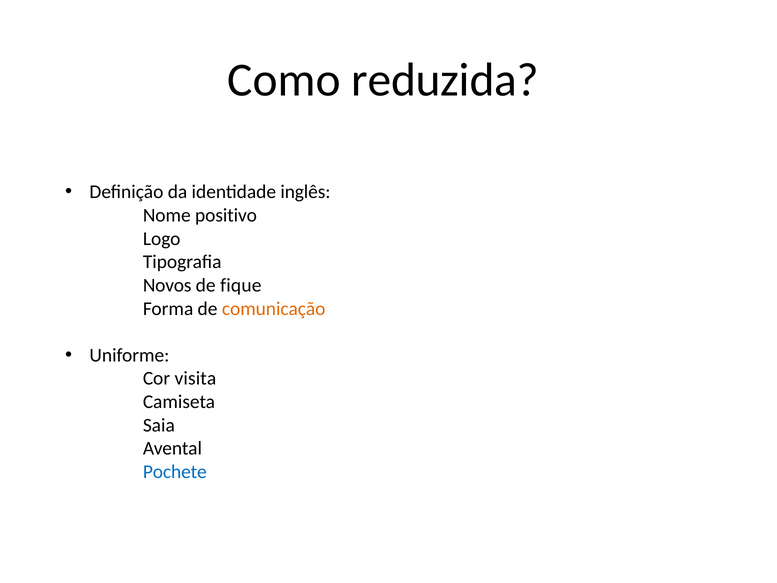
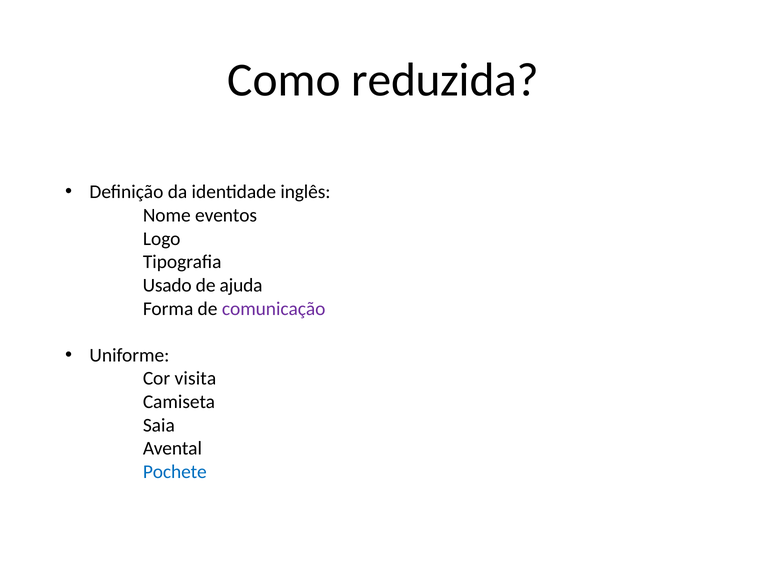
positivo: positivo -> eventos
Novos: Novos -> Usado
fique: fique -> ajuda
comunicação colour: orange -> purple
